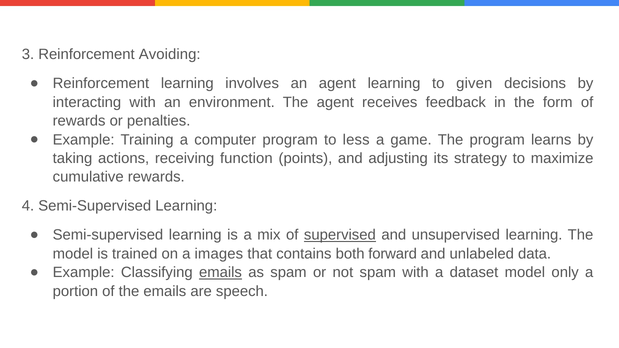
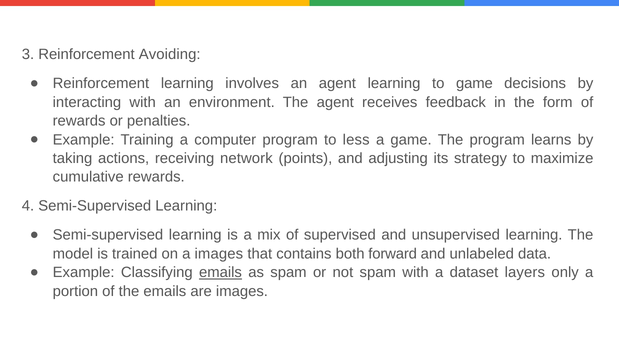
to given: given -> game
function: function -> network
supervised underline: present -> none
dataset model: model -> layers
are speech: speech -> images
